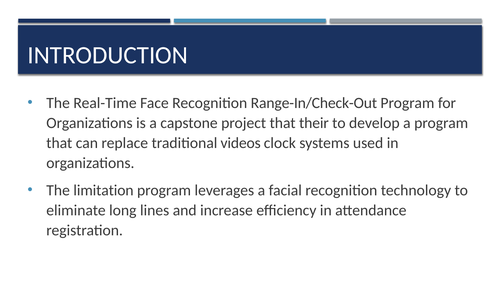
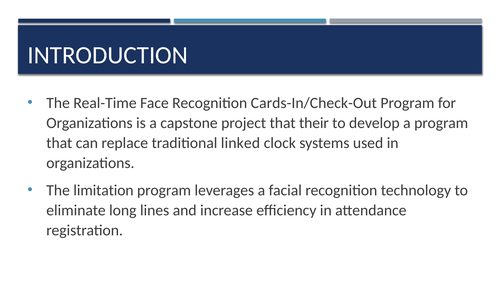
Range-In/Check-Out: Range-In/Check-Out -> Cards-In/Check-Out
videos: videos -> linked
